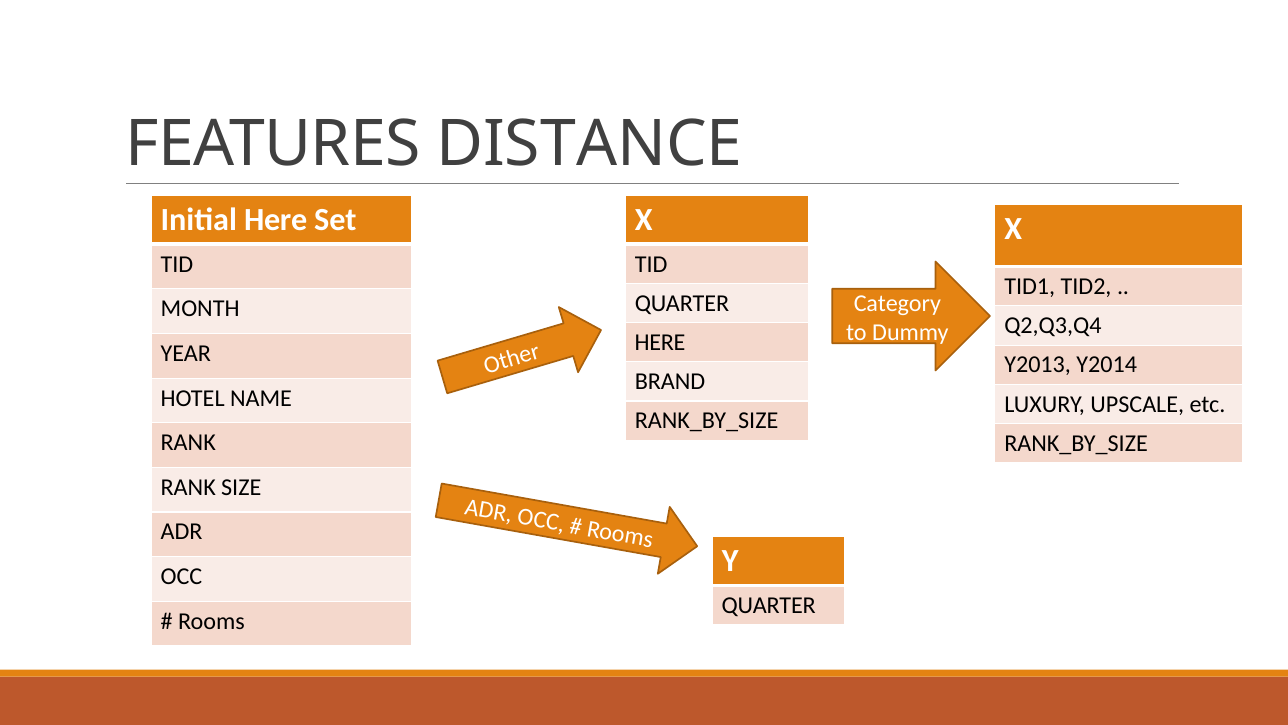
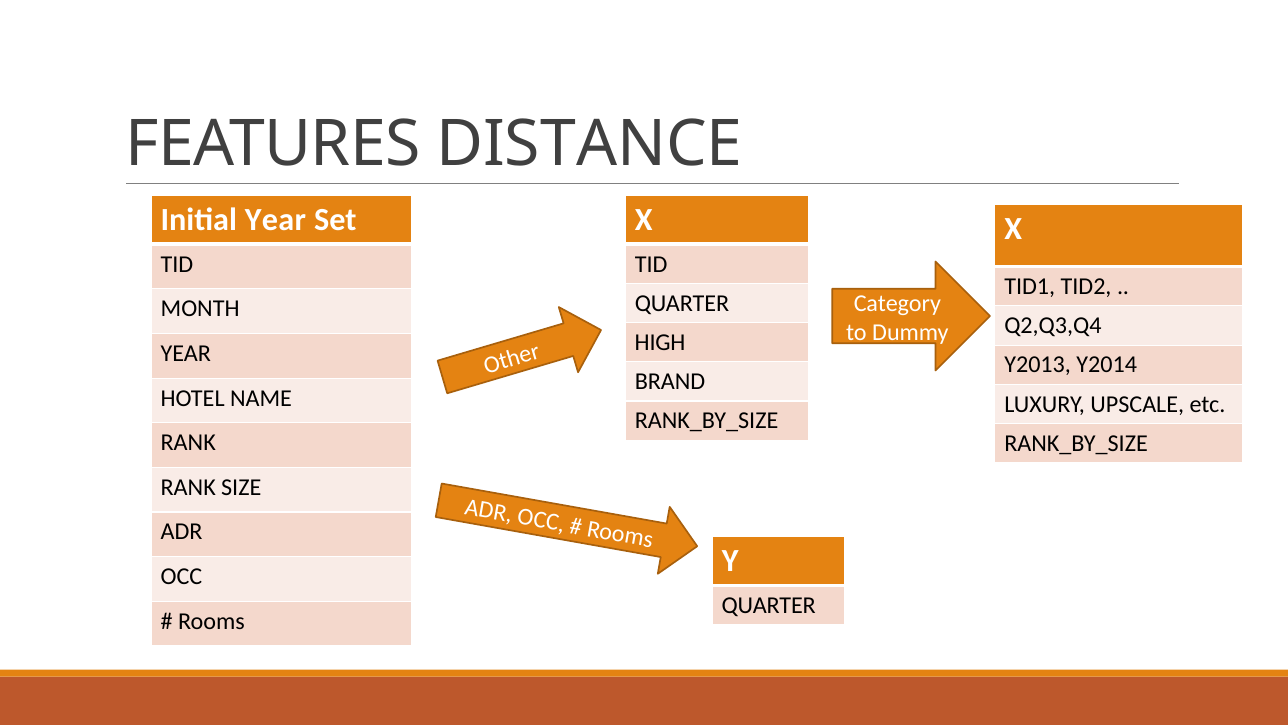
Initial Here: Here -> Year
HERE at (660, 342): HERE -> HIGH
